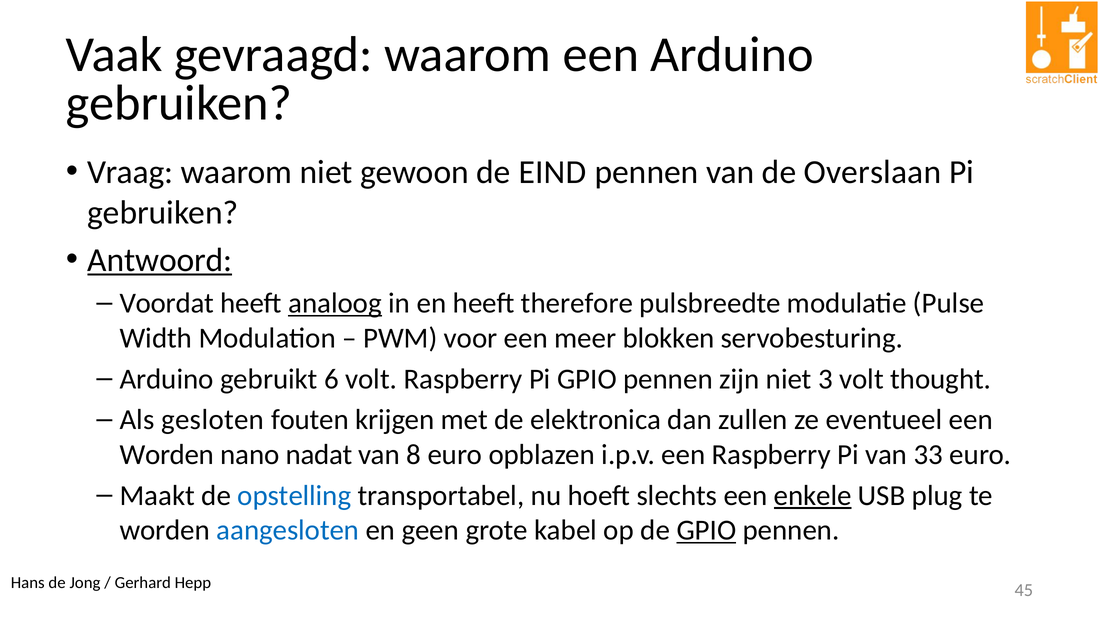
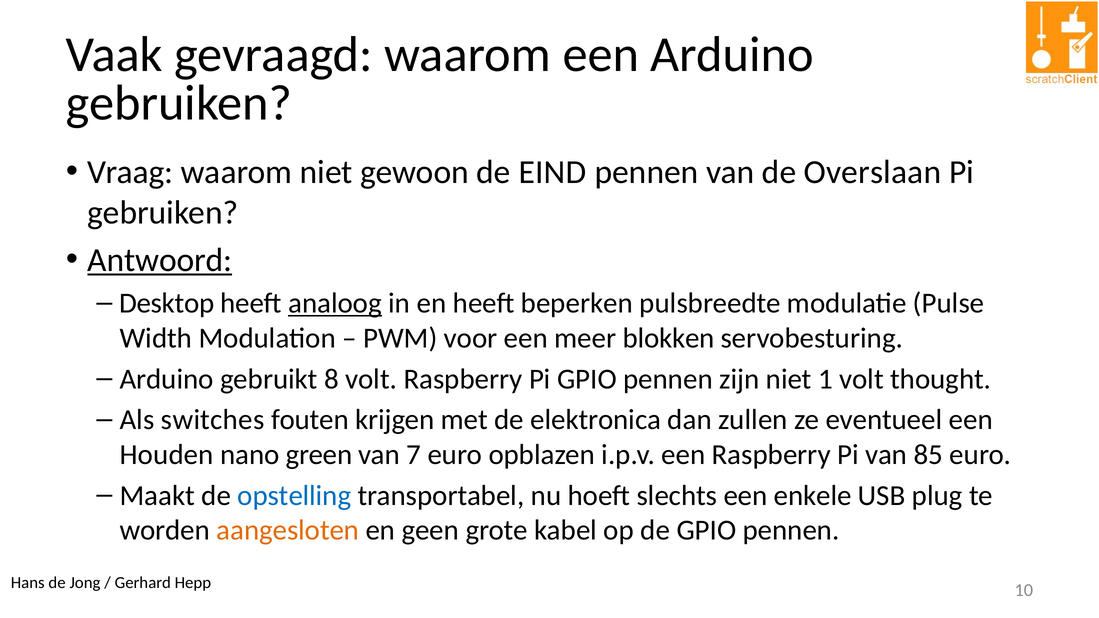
Voordat: Voordat -> Desktop
therefore: therefore -> beperken
6: 6 -> 8
3: 3 -> 1
gesloten: gesloten -> switches
Worden at (167, 455): Worden -> Houden
nadat: nadat -> green
8: 8 -> 7
33: 33 -> 85
enkele underline: present -> none
aangesloten colour: blue -> orange
GPIO at (706, 530) underline: present -> none
45: 45 -> 10
